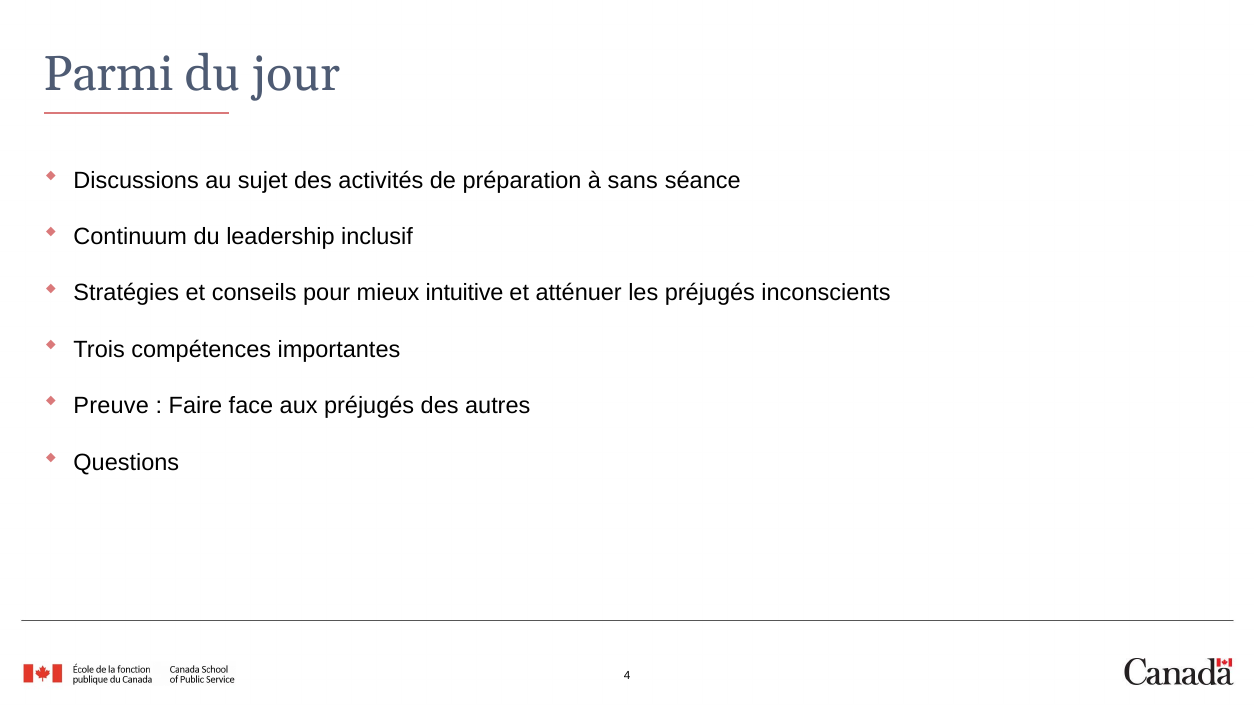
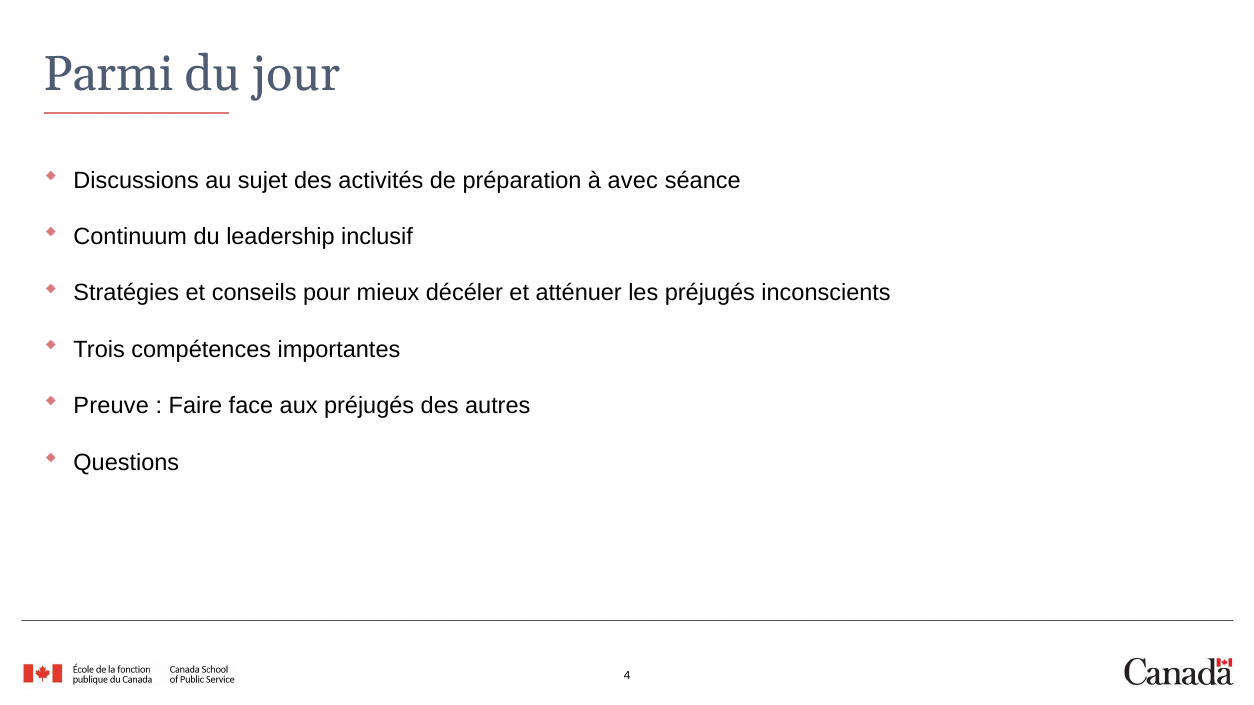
sans: sans -> avec
intuitive: intuitive -> décéler
